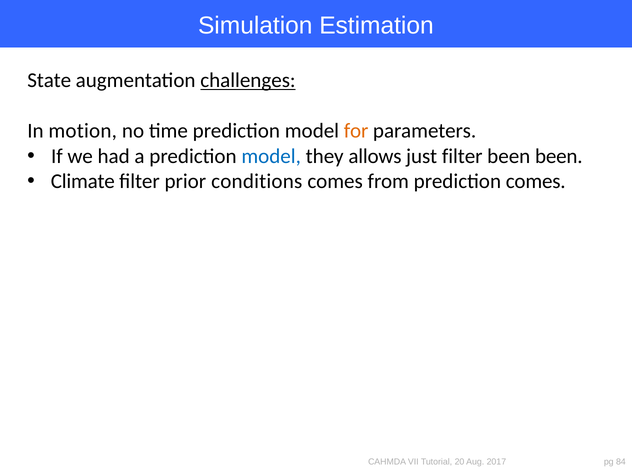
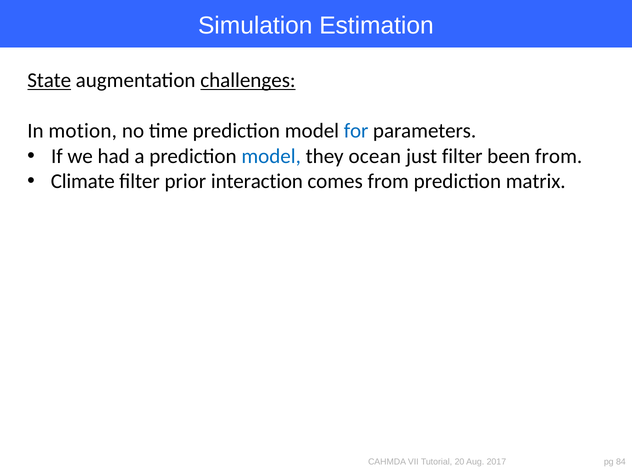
State underline: none -> present
for colour: orange -> blue
allows: allows -> ocean
been been: been -> from
conditions: conditions -> interaction
prediction comes: comes -> matrix
